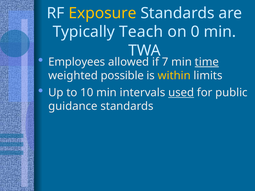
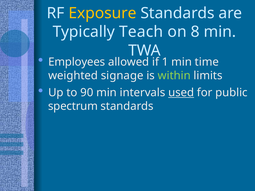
0: 0 -> 8
7: 7 -> 1
time underline: present -> none
possible: possible -> signage
within colour: yellow -> light green
10: 10 -> 90
guidance: guidance -> spectrum
